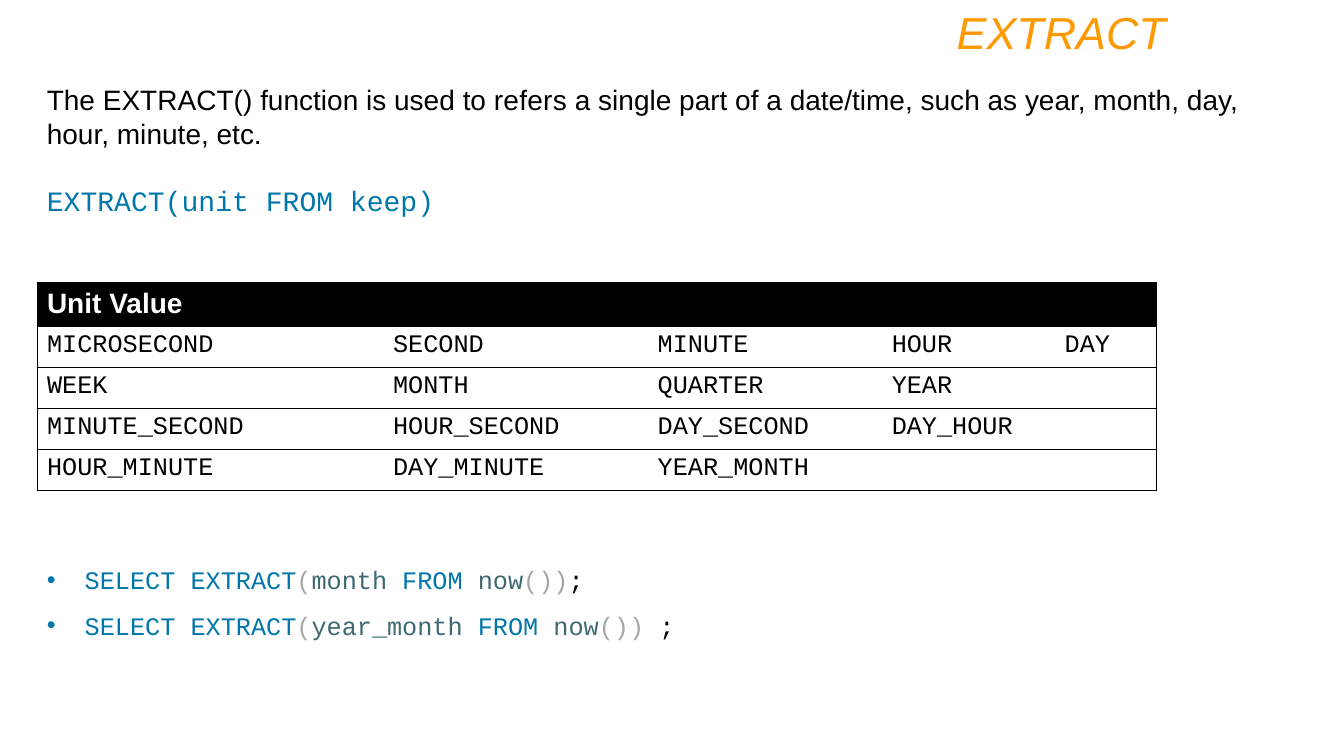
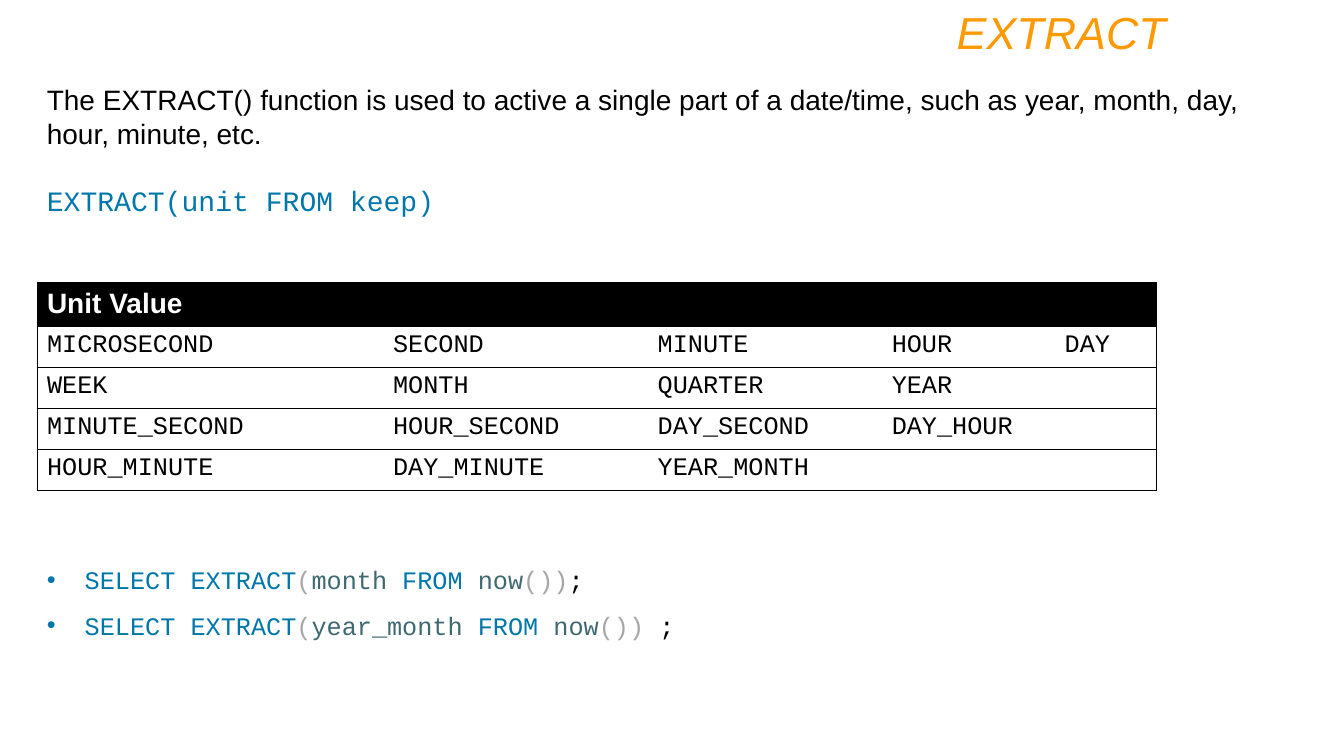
refers: refers -> active
